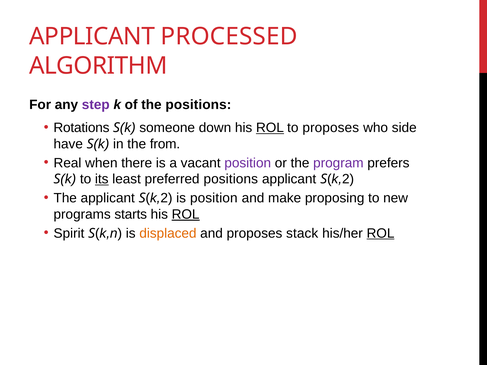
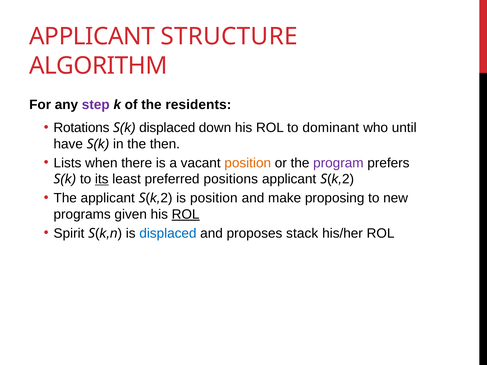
PROCESSED: PROCESSED -> STRUCTURE
the positions: positions -> residents
k someone: someone -> displaced
ROL at (270, 128) underline: present -> none
to proposes: proposes -> dominant
side: side -> until
from: from -> then
Real: Real -> Lists
position at (248, 163) colour: purple -> orange
starts: starts -> given
displaced at (168, 233) colour: orange -> blue
ROL at (381, 233) underline: present -> none
